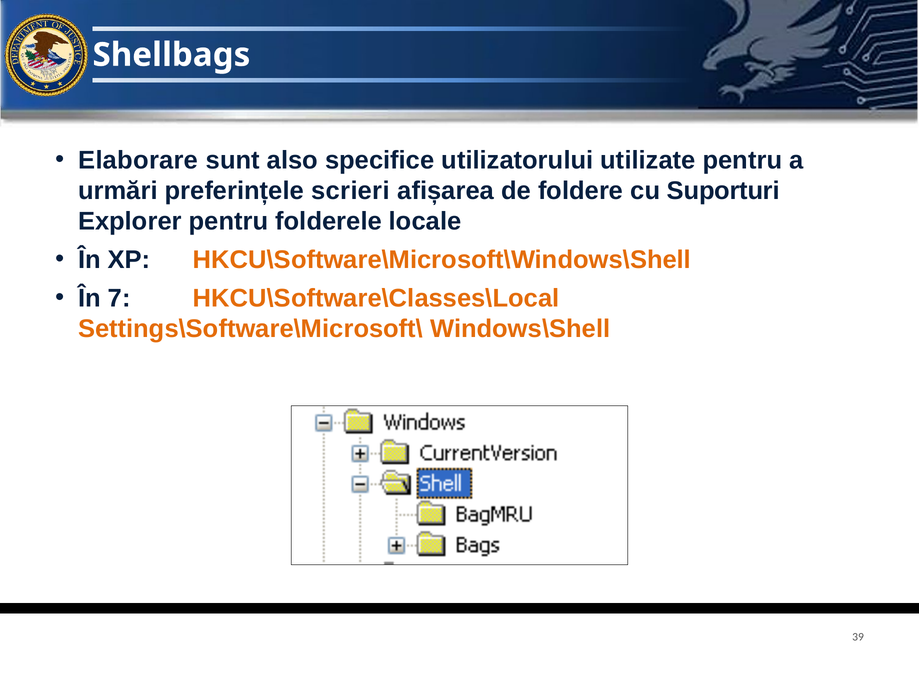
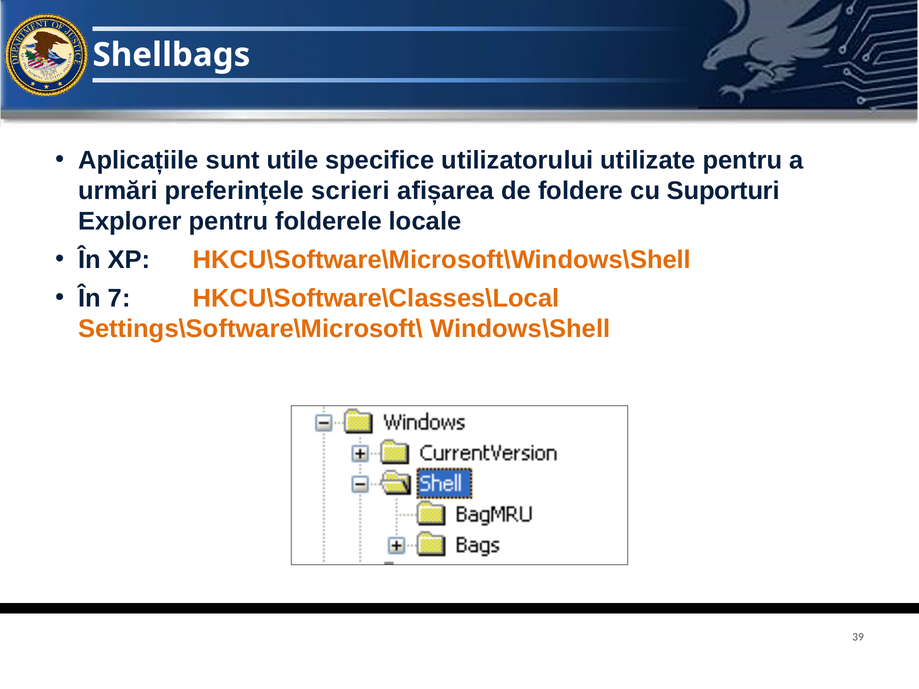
Elaborare: Elaborare -> Aplicațiile
also: also -> utile
